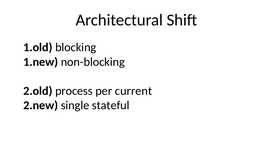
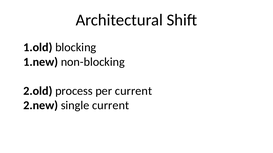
single stateful: stateful -> current
